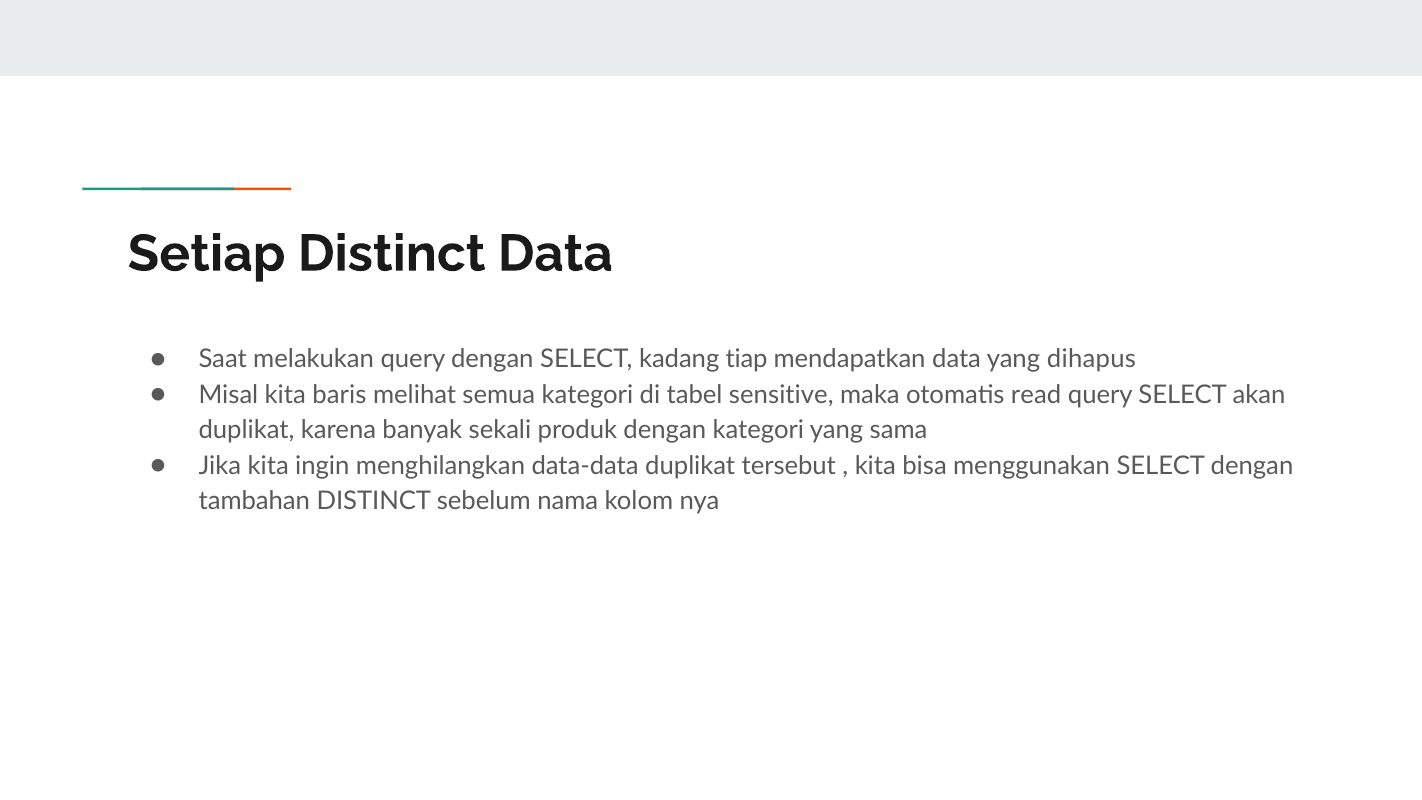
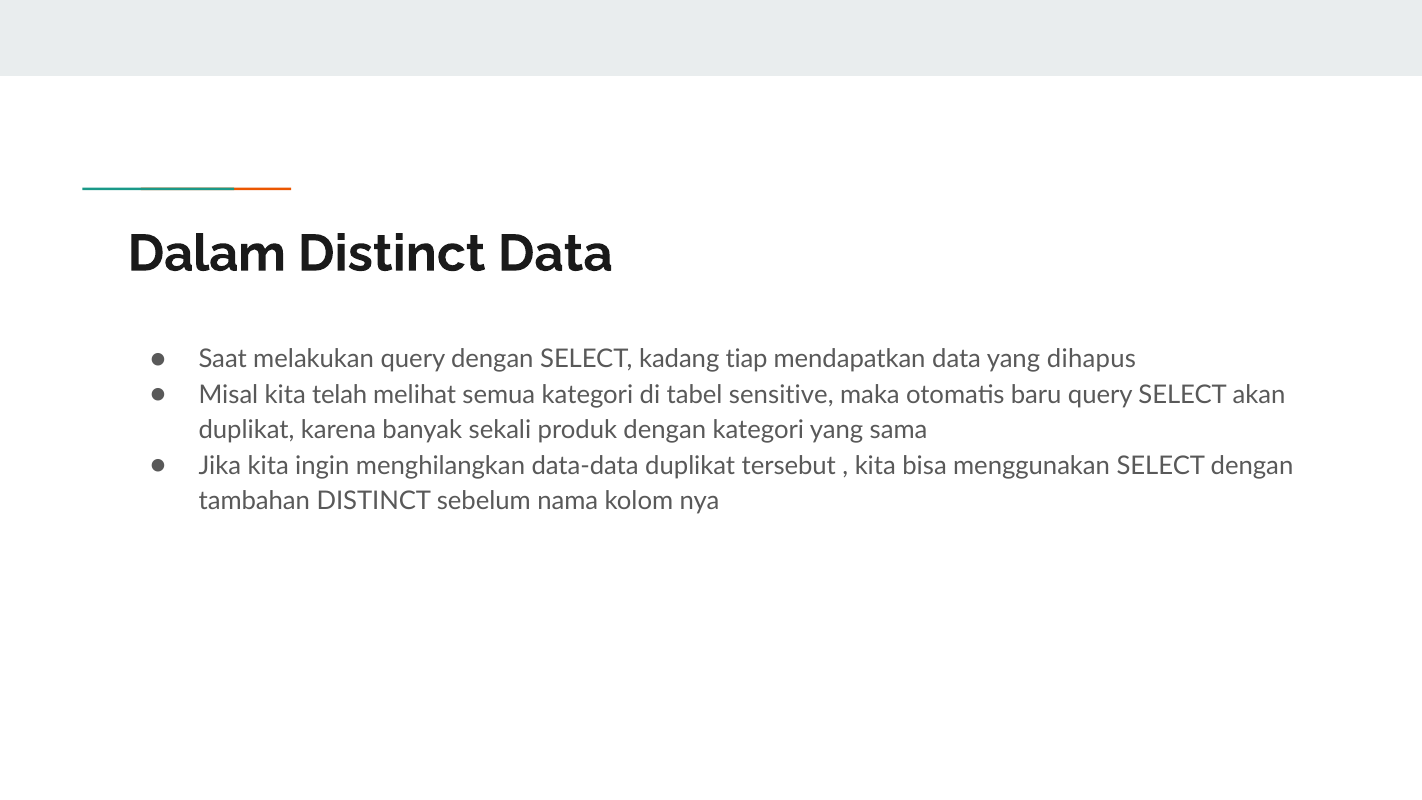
Setiap: Setiap -> Dalam
baris: baris -> telah
read: read -> baru
